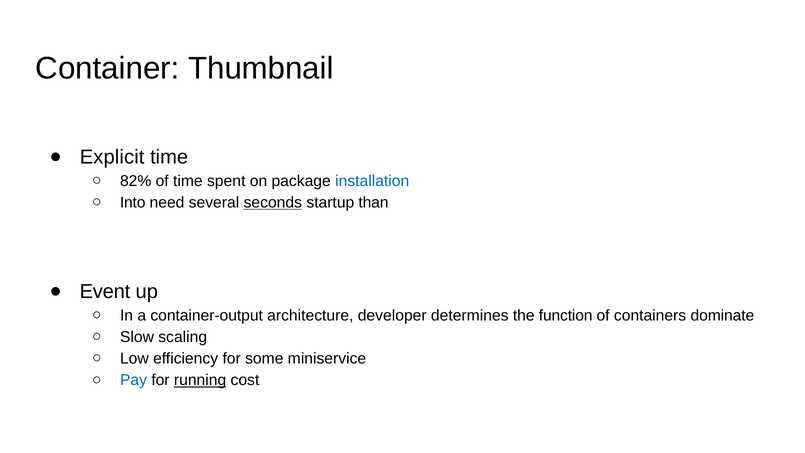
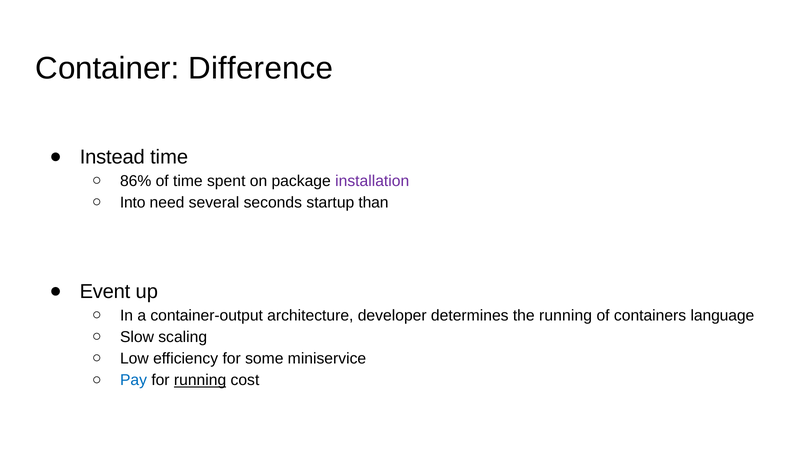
Thumbnail: Thumbnail -> Difference
Explicit: Explicit -> Instead
82%: 82% -> 86%
installation colour: blue -> purple
seconds underline: present -> none
the function: function -> running
dominate: dominate -> language
